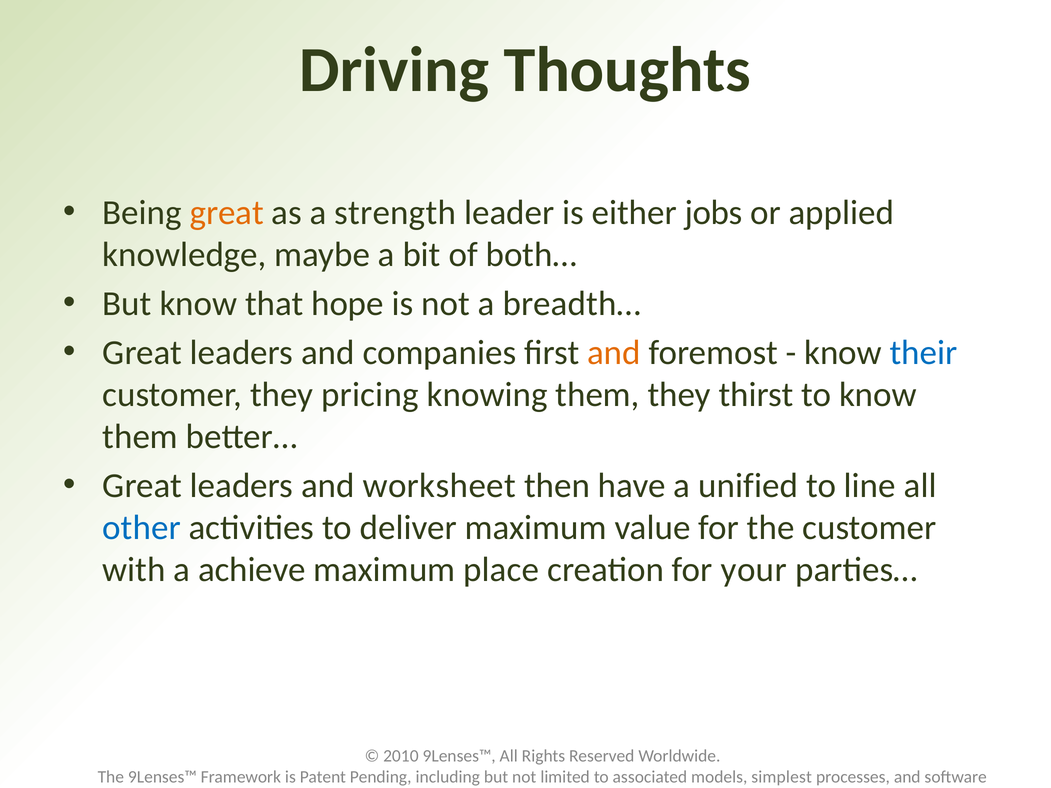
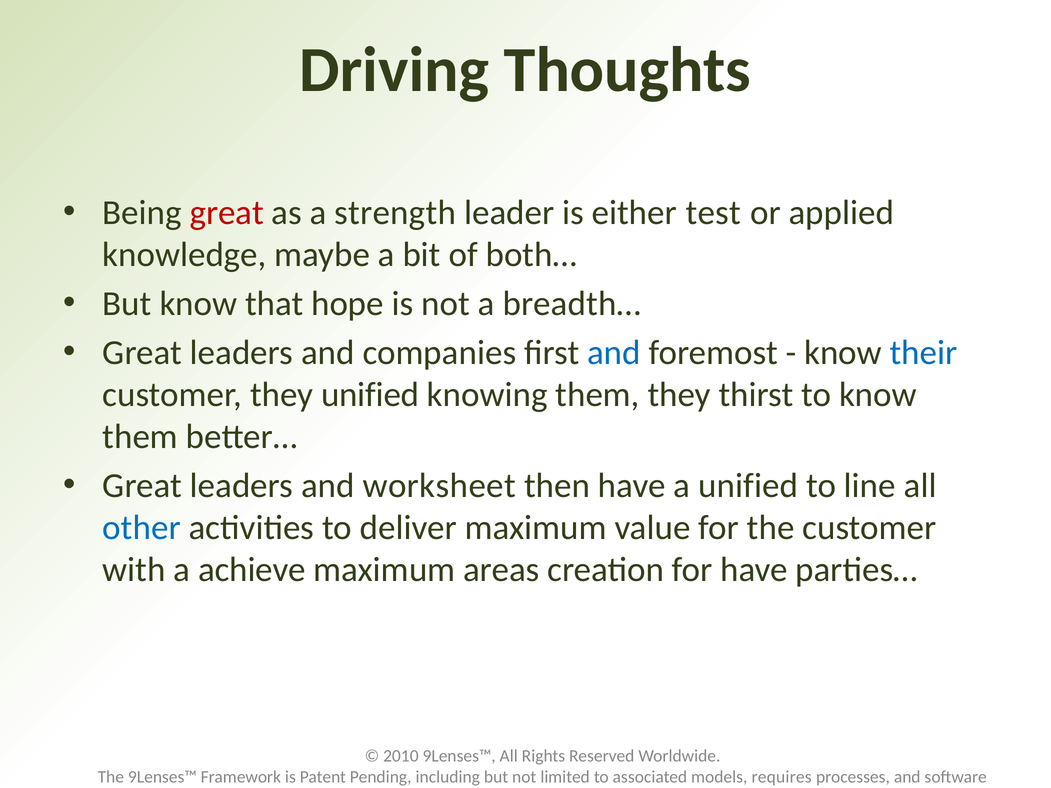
great at (227, 213) colour: orange -> red
jobs: jobs -> test
and at (614, 353) colour: orange -> blue
they pricing: pricing -> unified
place: place -> areas
for your: your -> have
simplest: simplest -> requires
